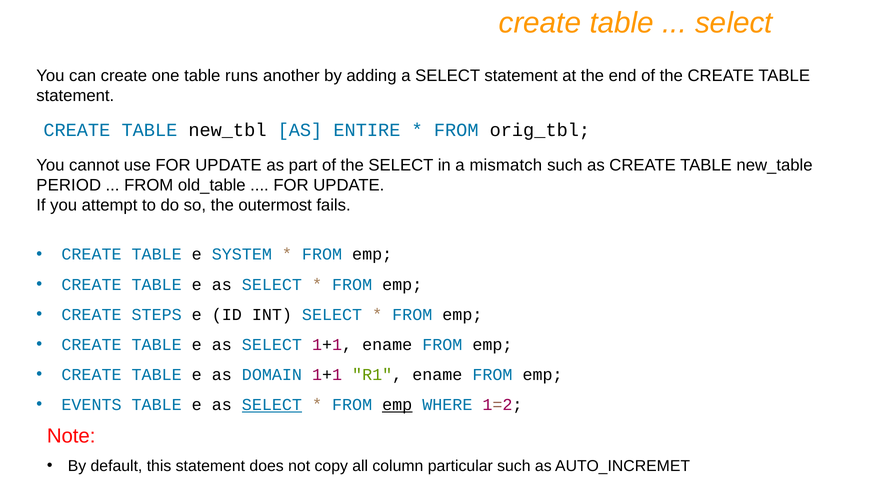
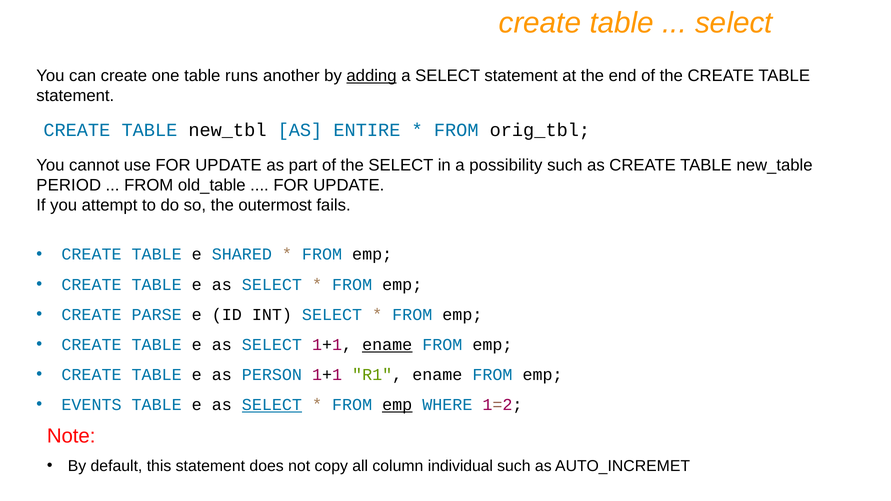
adding underline: none -> present
mismatch: mismatch -> possibility
SYSTEM: SYSTEM -> SHARED
STEPS: STEPS -> PARSE
ename at (387, 345) underline: none -> present
DOMAIN: DOMAIN -> PERSON
particular: particular -> individual
